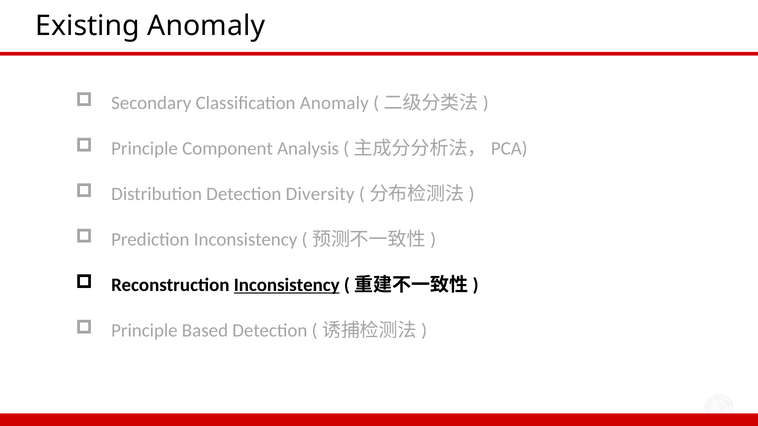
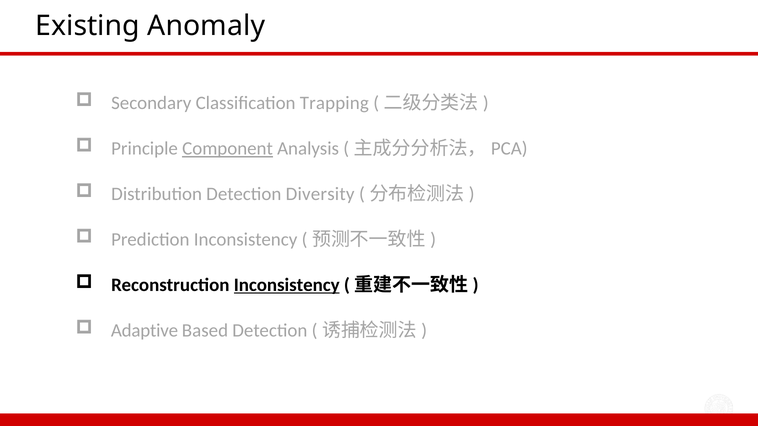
Classification Anomaly: Anomaly -> Trapping
Component underline: none -> present
Principle at (144, 331): Principle -> Adaptive
